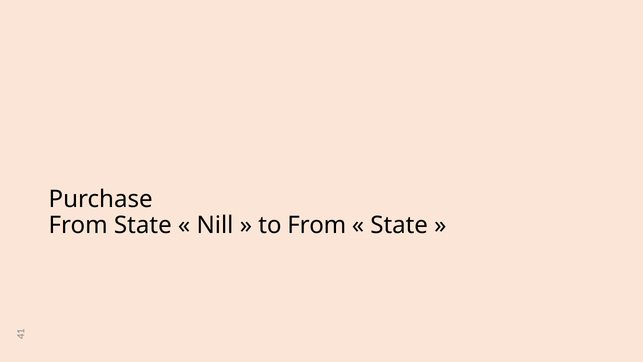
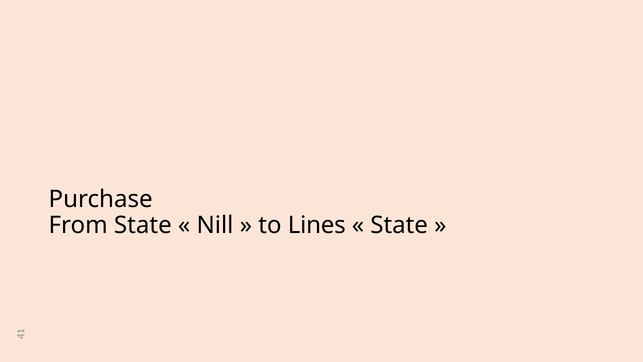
to From: From -> Lines
